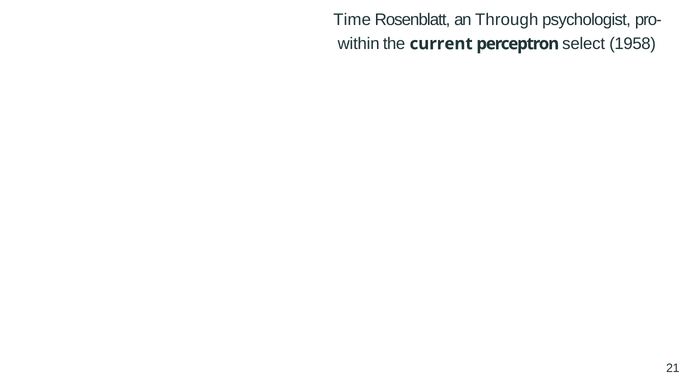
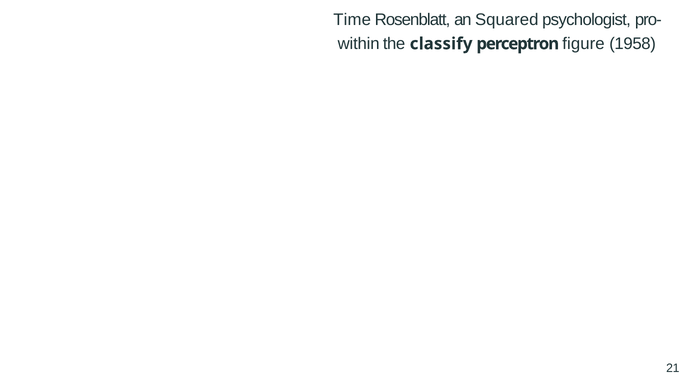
Through: Through -> Squared
current: current -> classify
select: select -> figure
